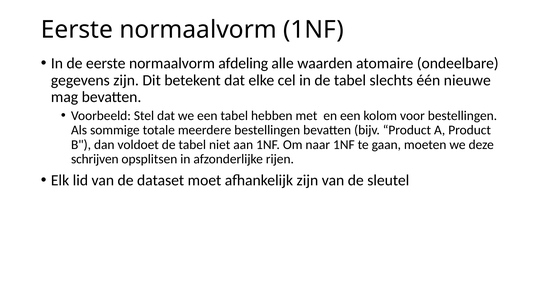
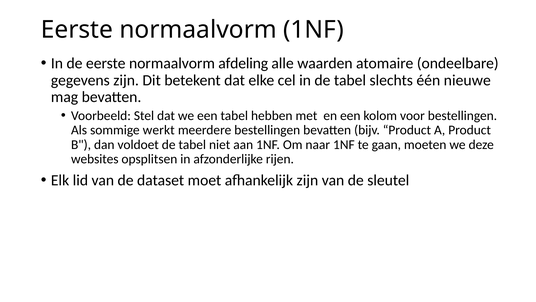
totale: totale -> werkt
schrijven: schrijven -> websites
